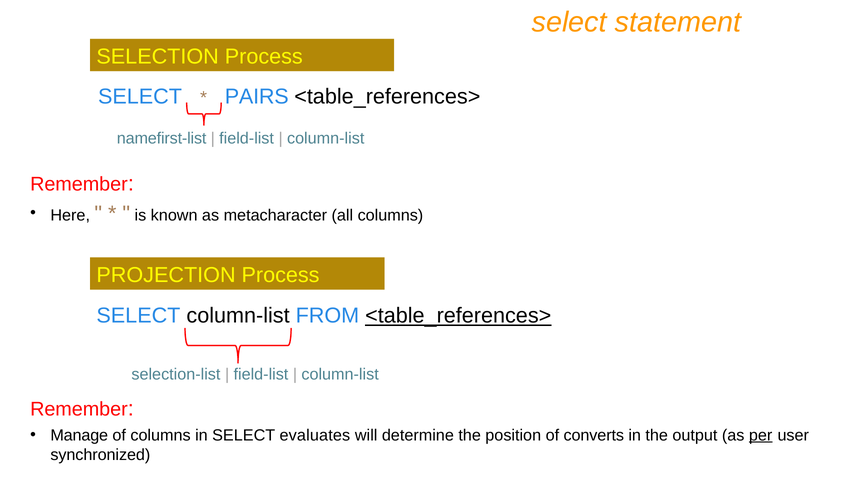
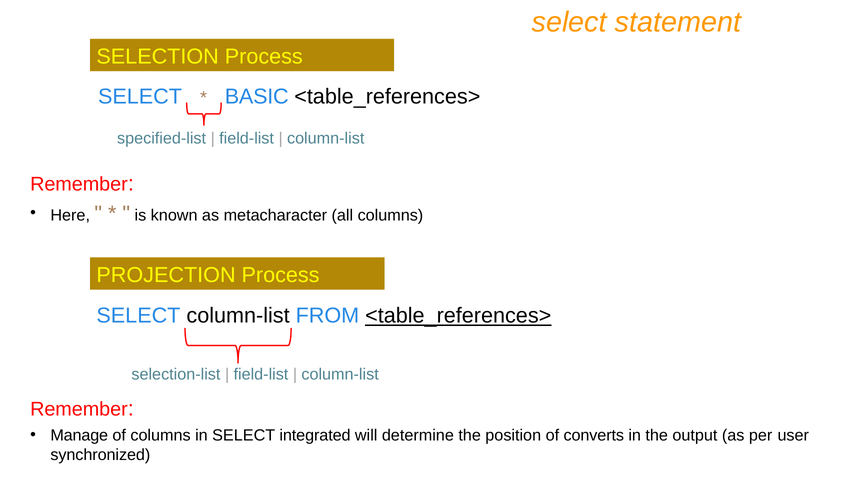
PAIRS: PAIRS -> BASIC
namefirst-list: namefirst-list -> specified-list
evaluates: evaluates -> integrated
per underline: present -> none
